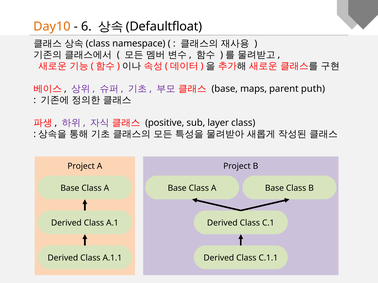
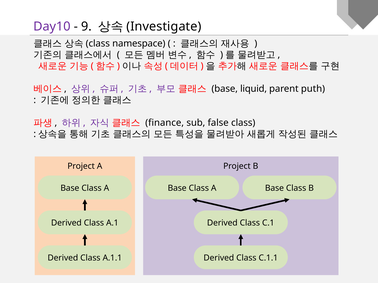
Day10 colour: orange -> purple
6: 6 -> 9
Defaultfloat: Defaultfloat -> Investigate
maps: maps -> liquid
positive: positive -> finance
layer: layer -> false
